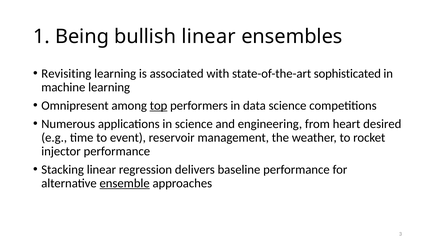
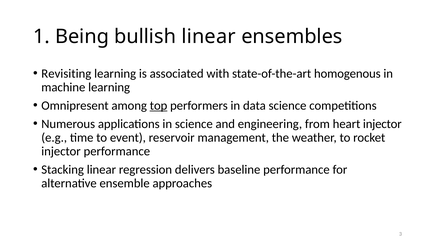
sophisticated: sophisticated -> homogenous
heart desired: desired -> injector
ensemble underline: present -> none
